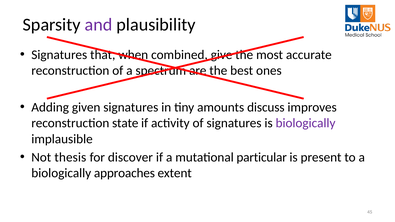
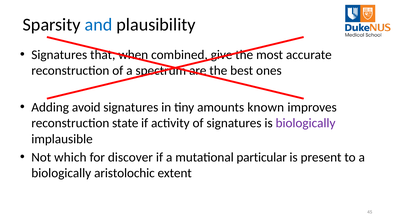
and colour: purple -> blue
given: given -> avoid
discuss: discuss -> known
thesis: thesis -> which
approaches: approaches -> aristolochic
